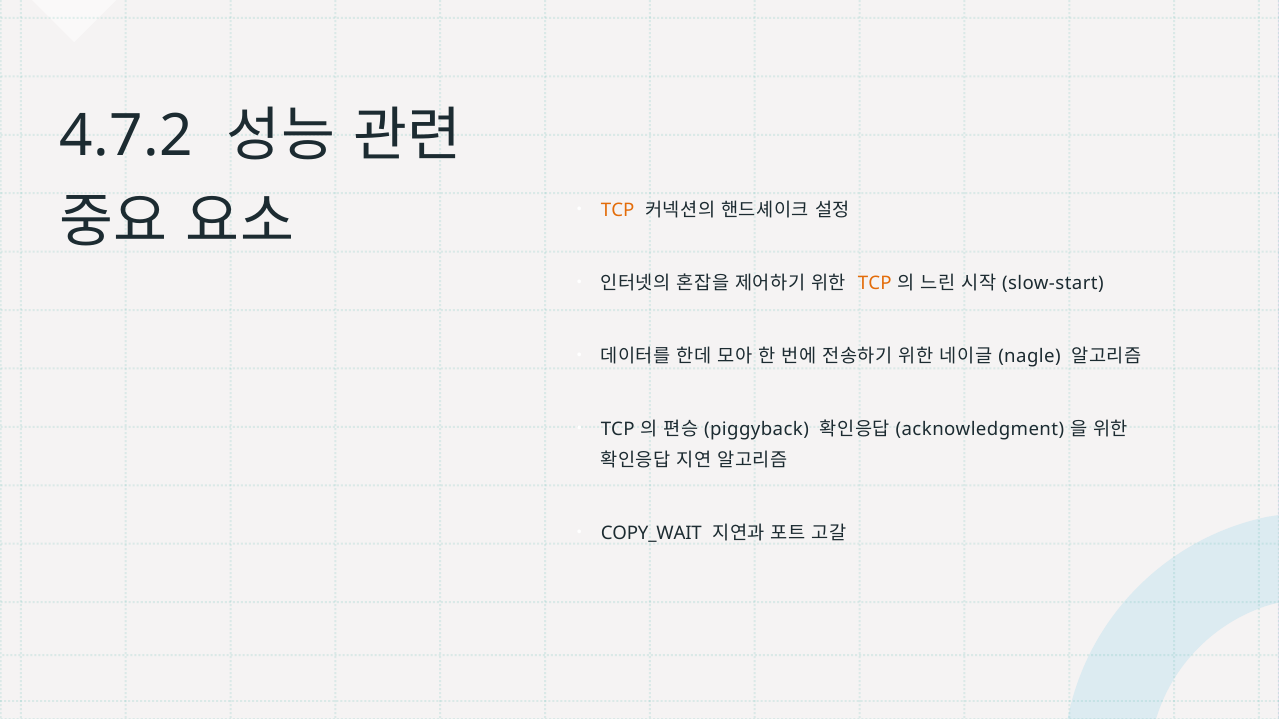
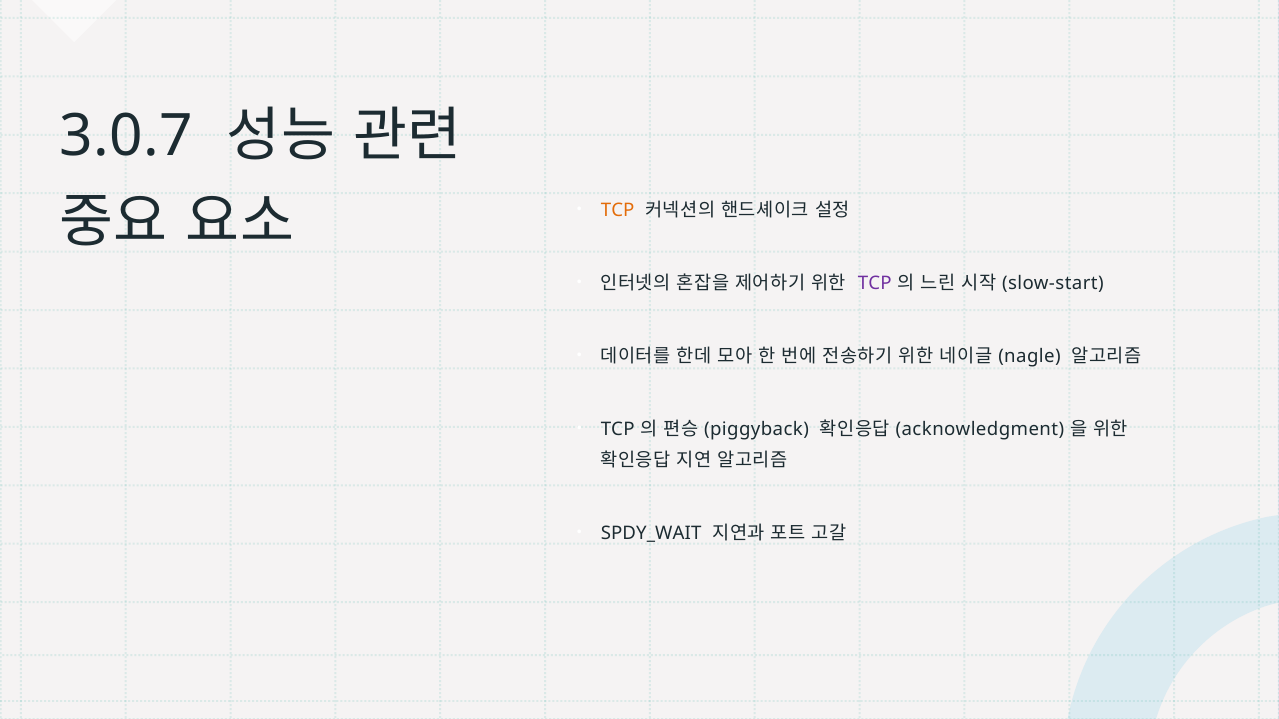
4.7.2: 4.7.2 -> 3.0.7
TCP at (875, 283) colour: orange -> purple
COPY_WAIT: COPY_WAIT -> SPDY_WAIT
